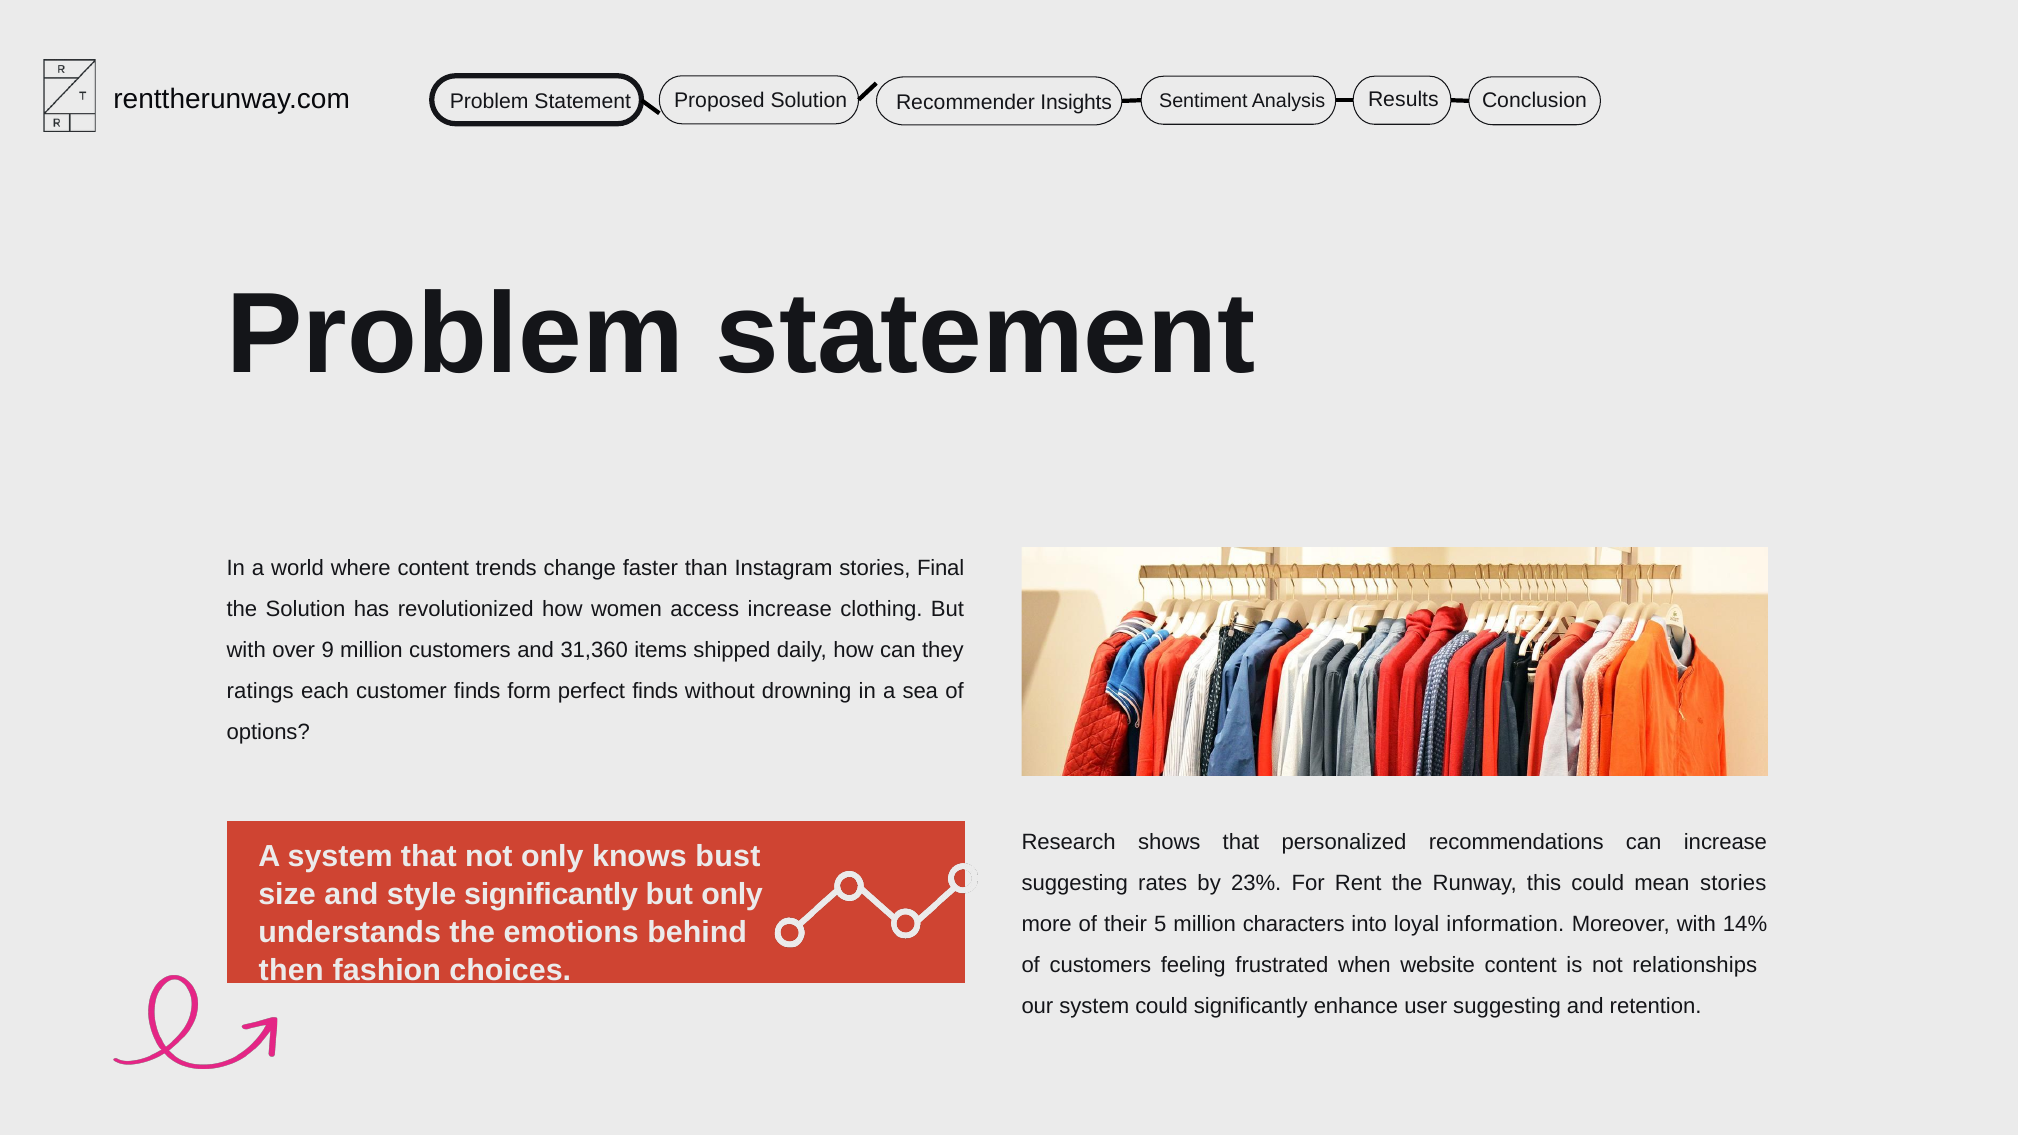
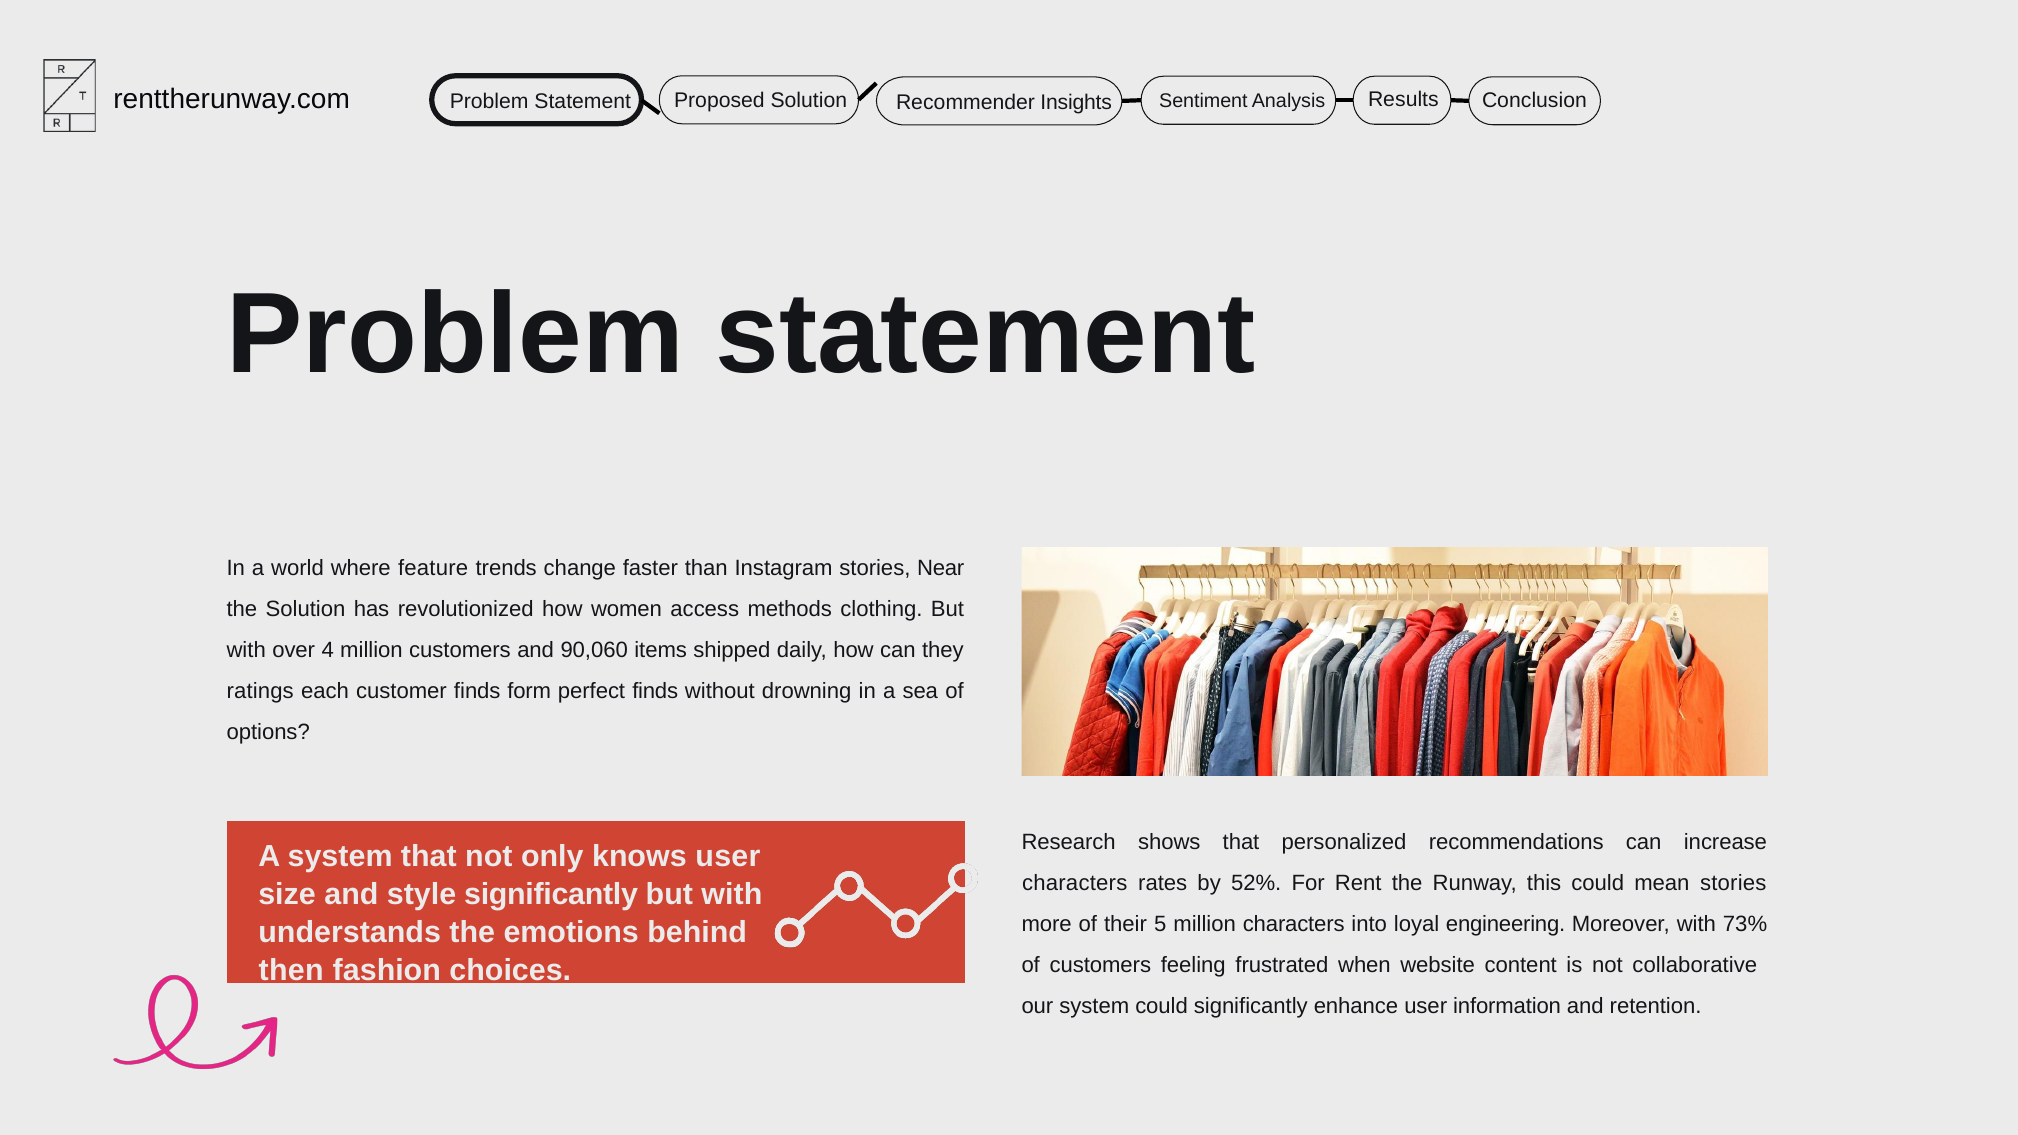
where content: content -> feature
Final: Final -> Near
access increase: increase -> methods
9: 9 -> 4
31,360: 31,360 -> 90,060
knows bust: bust -> user
suggesting at (1075, 883): suggesting -> characters
23%: 23% -> 52%
only at (732, 894): only -> with
information: information -> engineering
14%: 14% -> 73%
relationships: relationships -> collaborative
user suggesting: suggesting -> information
